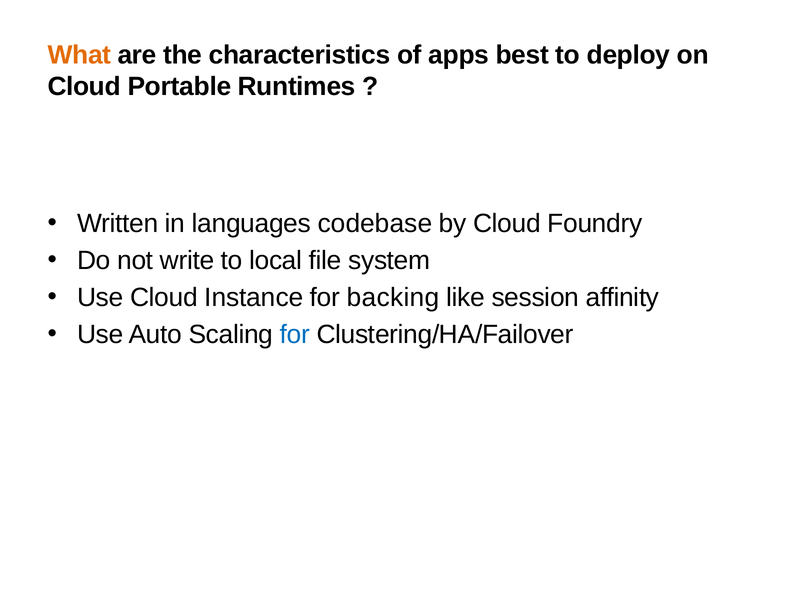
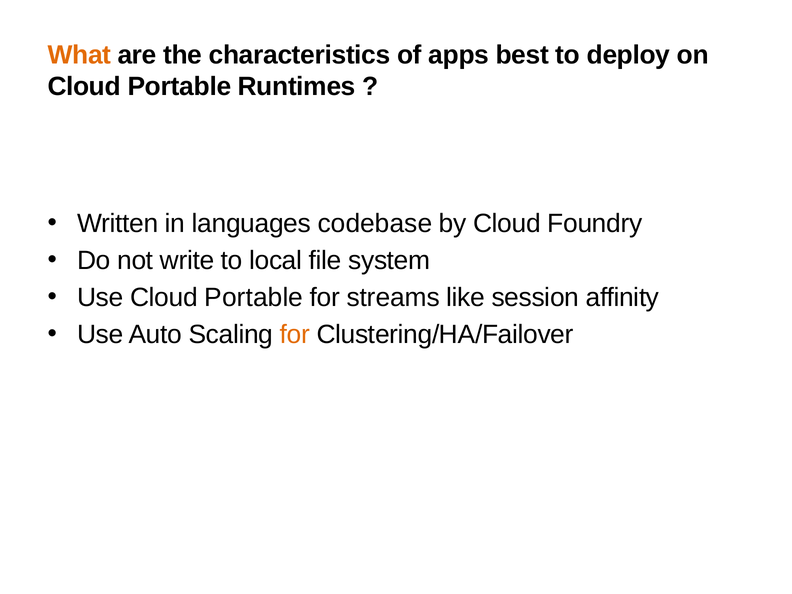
Use Cloud Instance: Instance -> Portable
backing: backing -> streams
for at (295, 334) colour: blue -> orange
